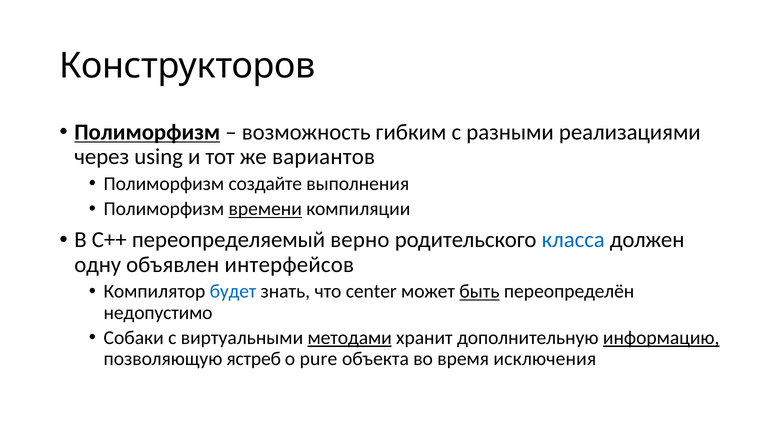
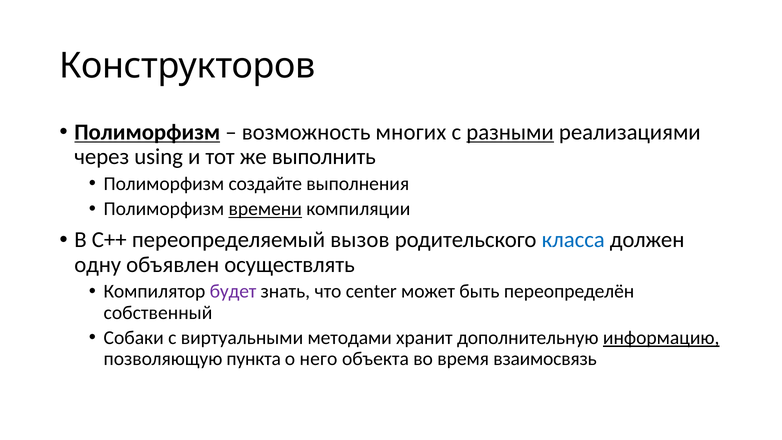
гибким: гибким -> многих
разными underline: none -> present
вариантов: вариантов -> выполнить
верно: верно -> вызов
интерфейсов: интерфейсов -> осуществлять
будет colour: blue -> purple
быть underline: present -> none
недопустимо: недопустимо -> собственный
методами underline: present -> none
ястреб: ястреб -> пункта
pure: pure -> него
исключения: исключения -> взаимосвязь
